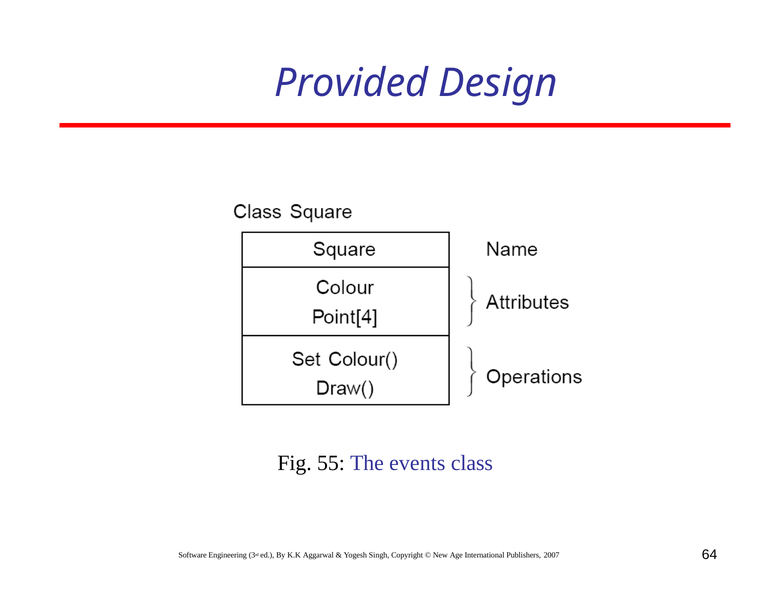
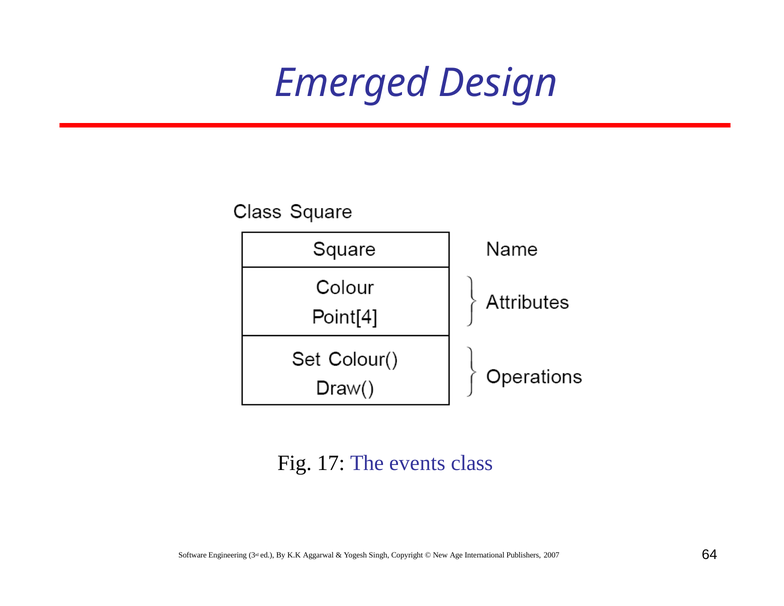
Provided: Provided -> Emerged
55: 55 -> 17
